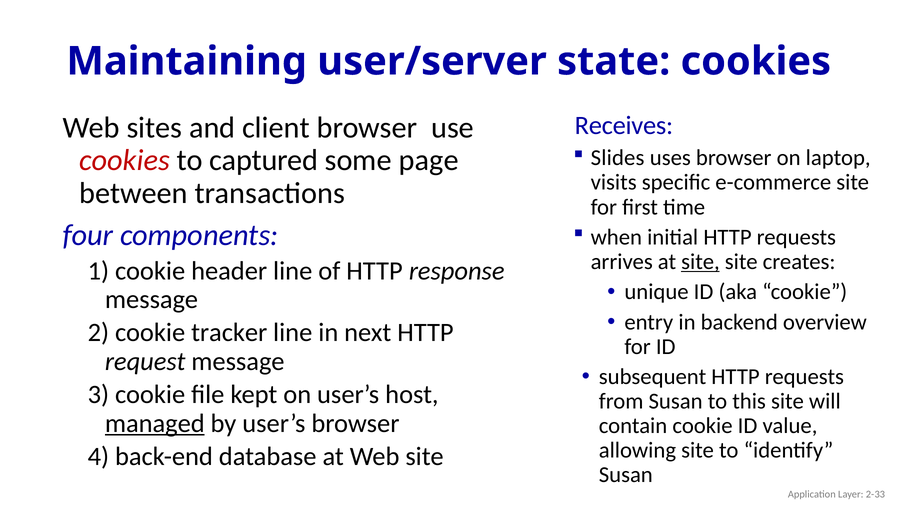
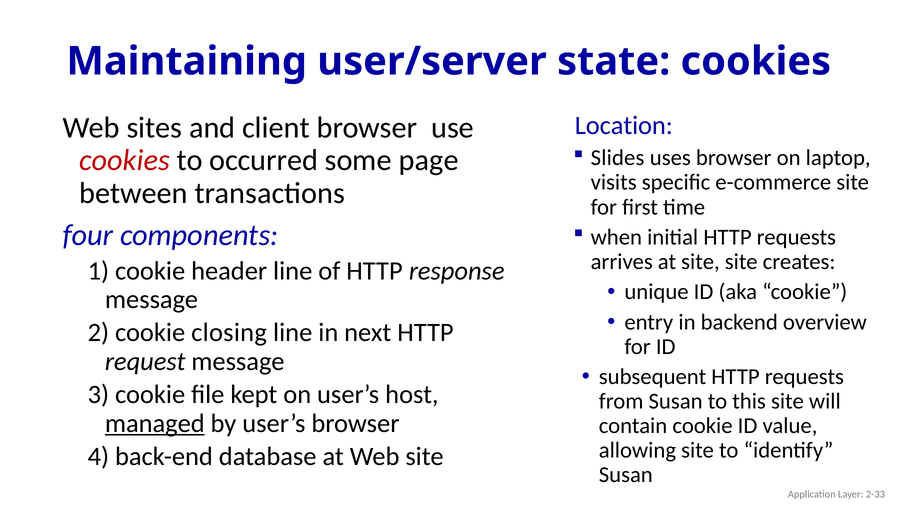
Receives: Receives -> Location
captured: captured -> occurred
site at (701, 262) underline: present -> none
tracker: tracker -> closing
